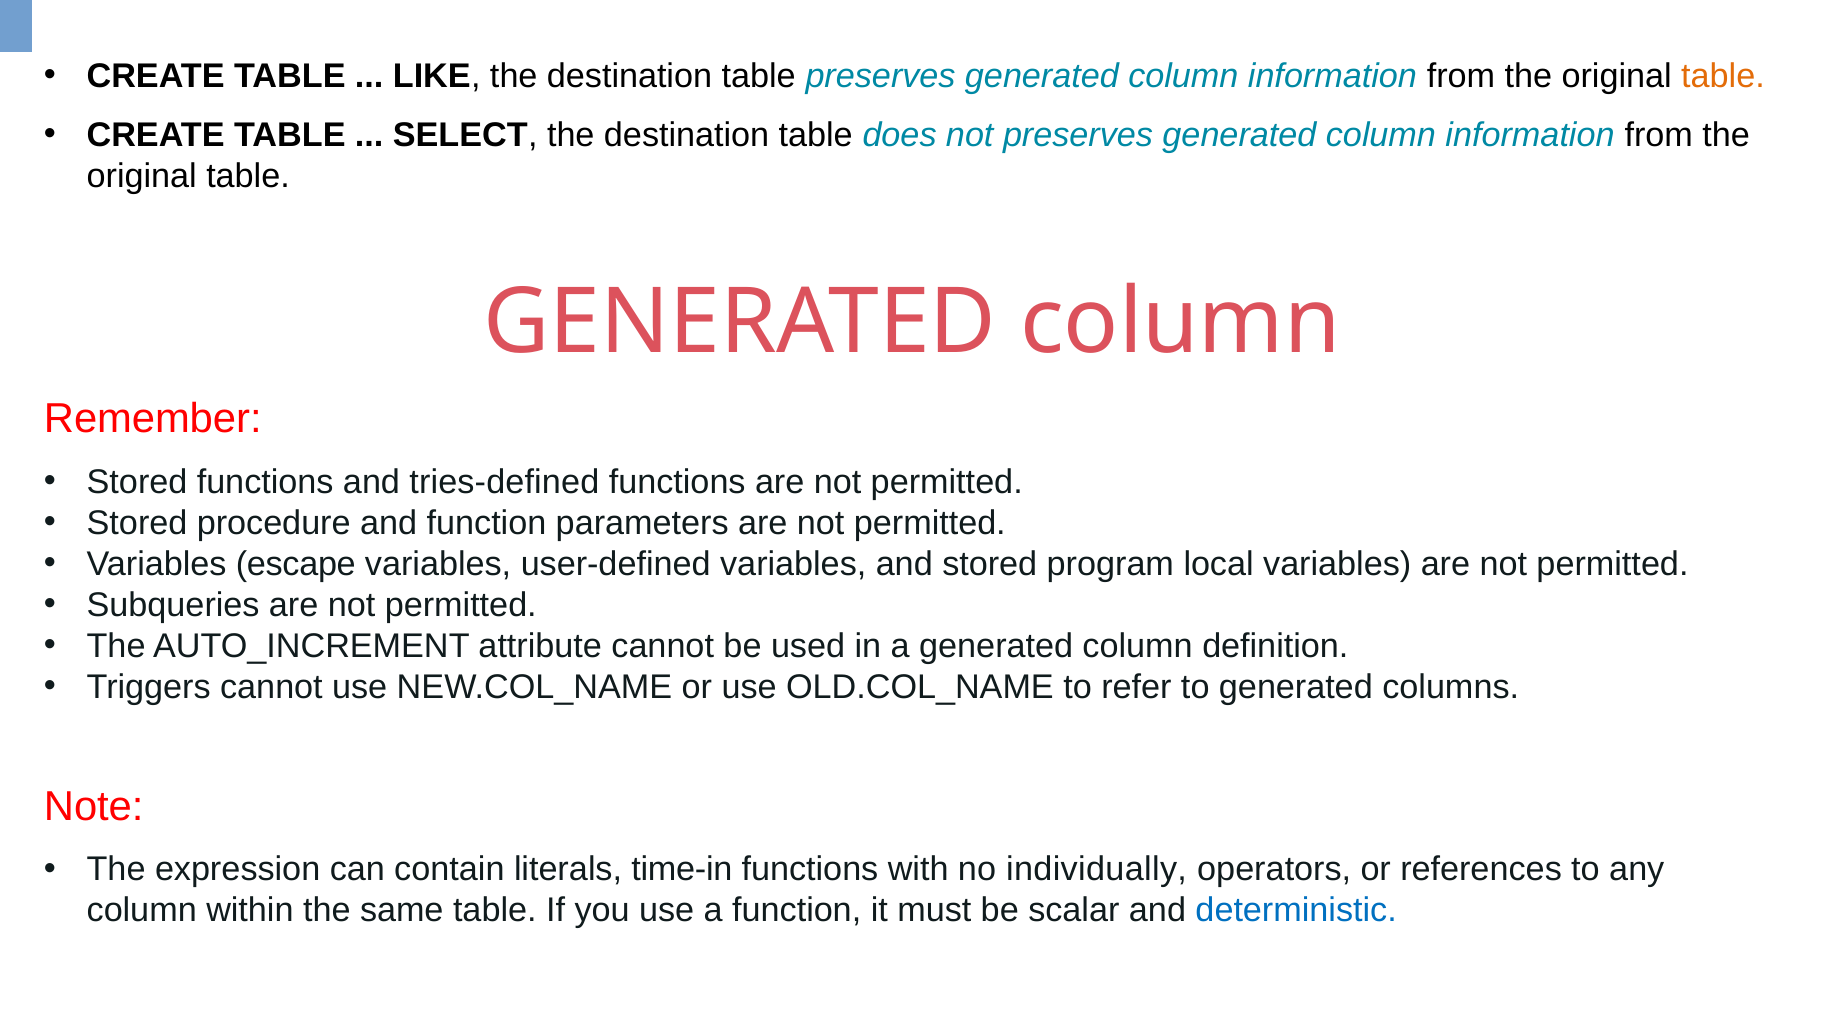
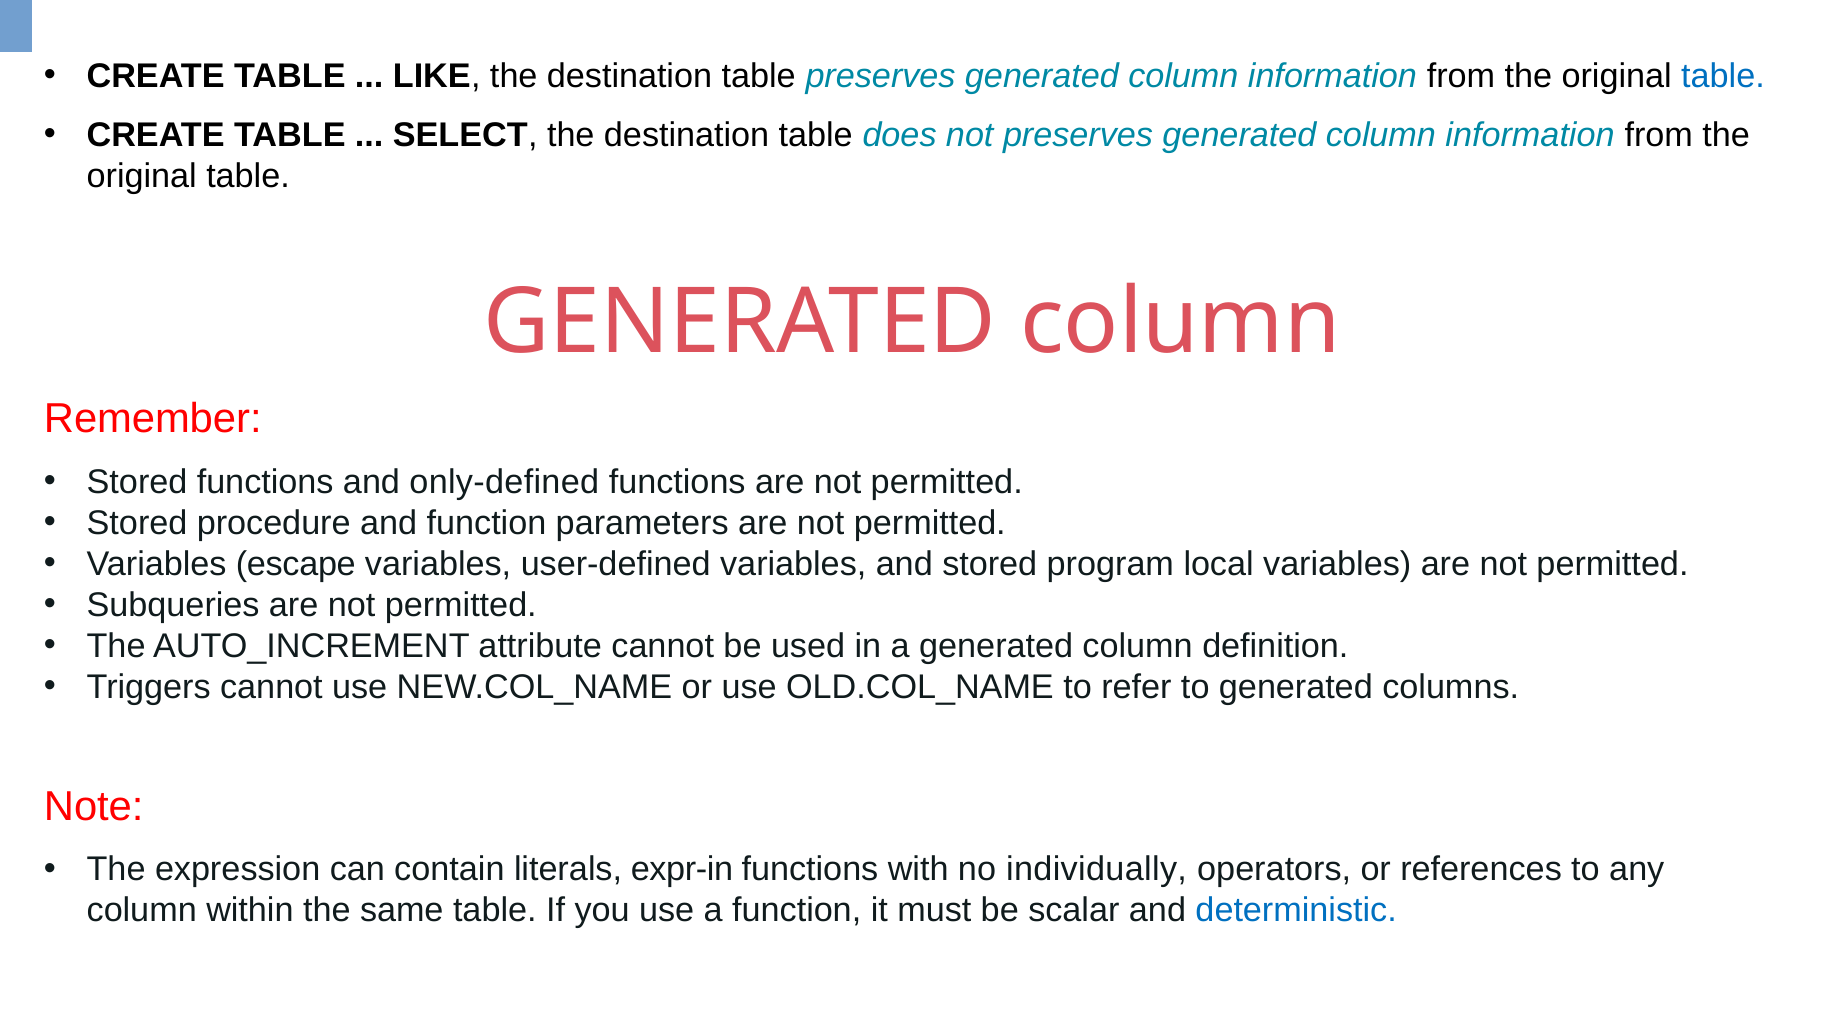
table at (1723, 76) colour: orange -> blue
tries-defined: tries-defined -> only-defined
time-in: time-in -> expr-in
